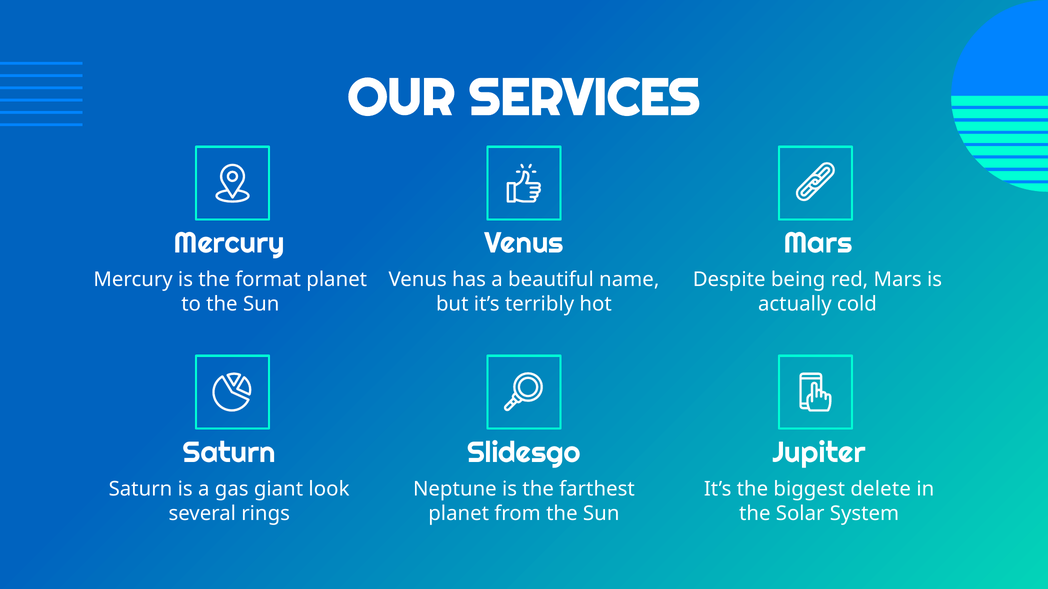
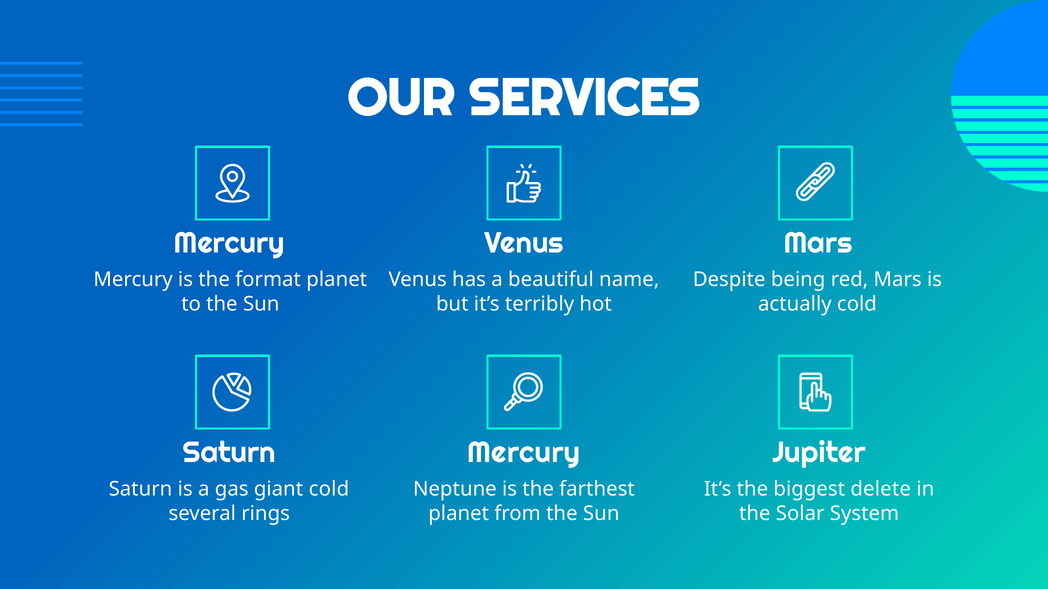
Slidesgo at (524, 453): Slidesgo -> Mercury
giant look: look -> cold
